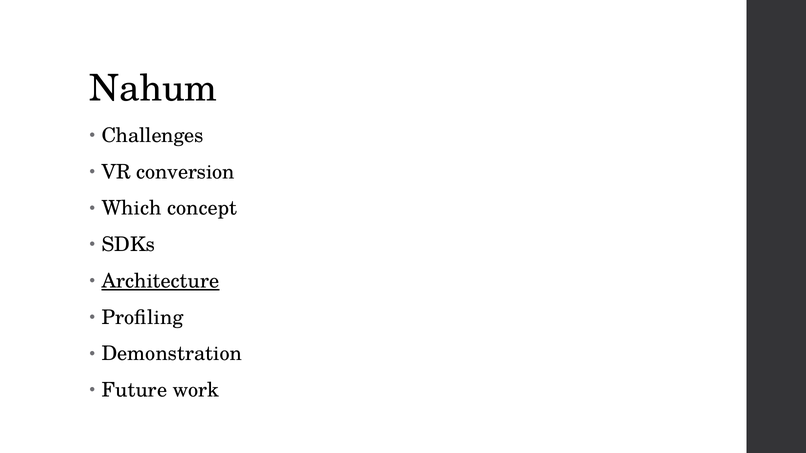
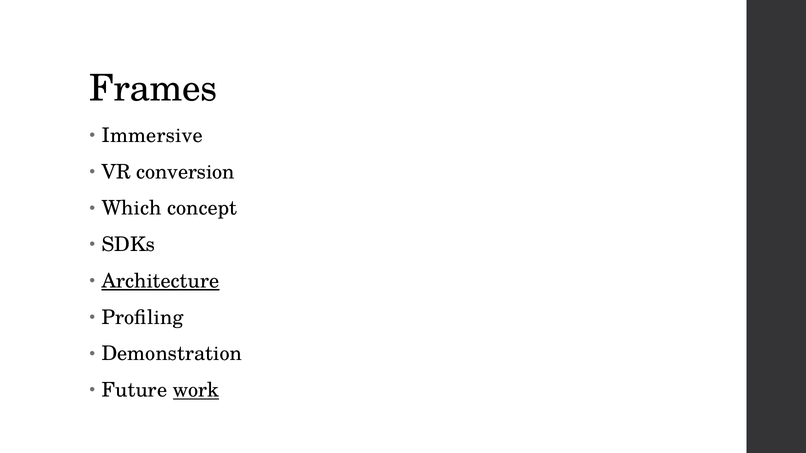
Nahum: Nahum -> Frames
Challenges: Challenges -> Immersive
work underline: none -> present
